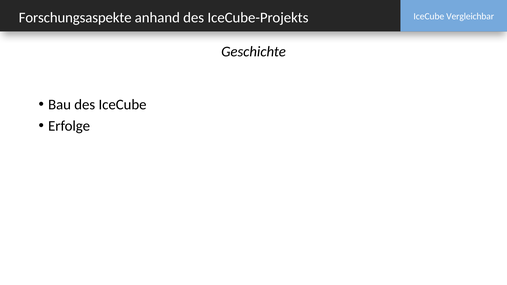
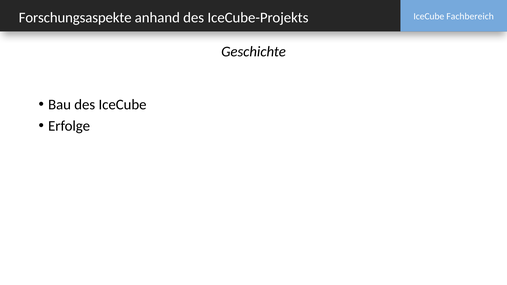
Vergleichbar: Vergleichbar -> Fachbereich
